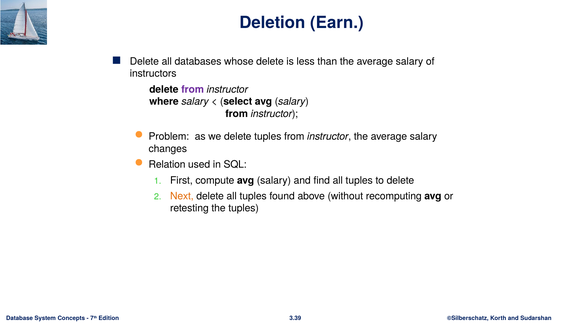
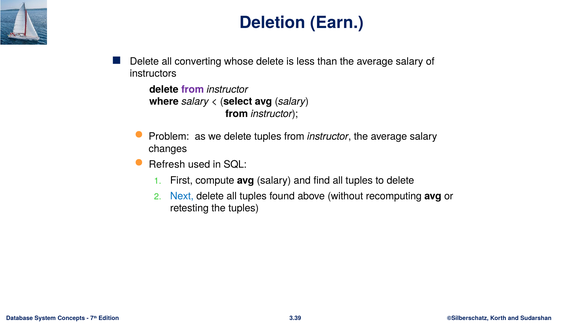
databases: databases -> converting
Relation: Relation -> Refresh
Next colour: orange -> blue
